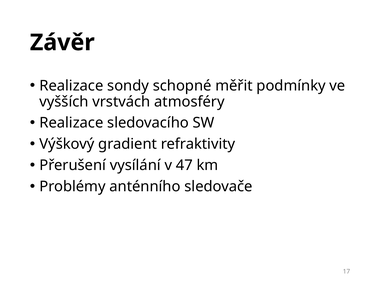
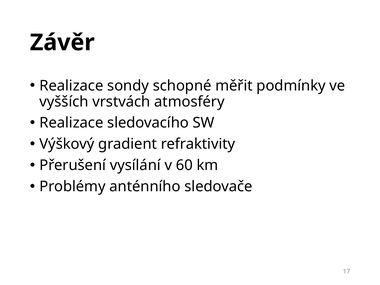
47: 47 -> 60
